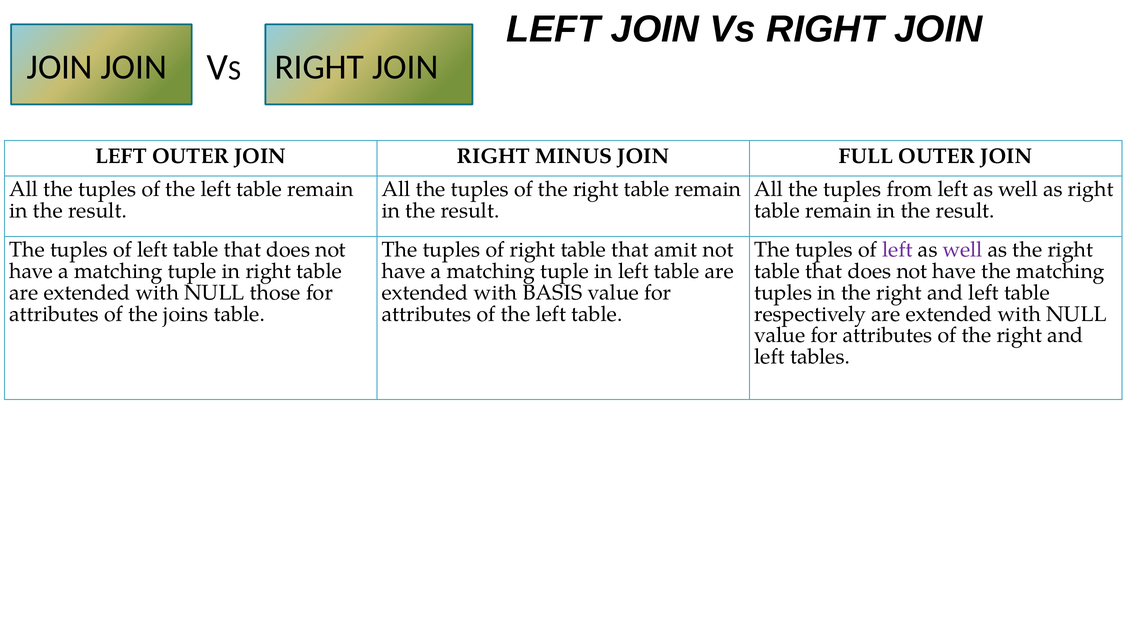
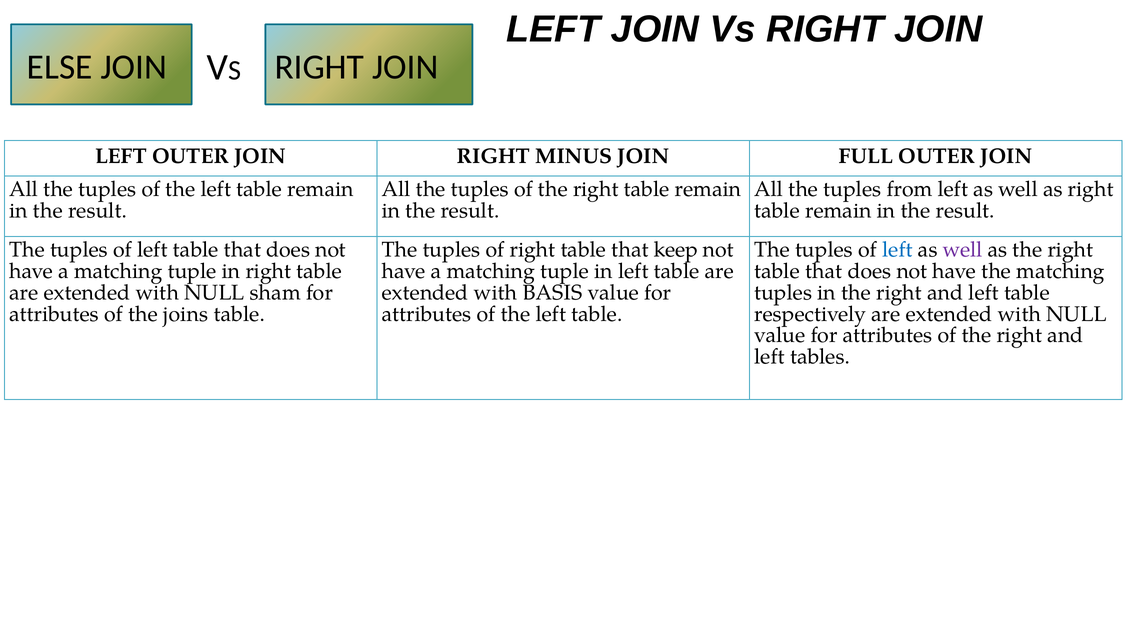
JOIN at (60, 67): JOIN -> ELSE
amit: amit -> keep
left at (897, 250) colour: purple -> blue
those: those -> sham
